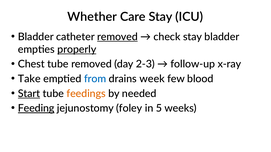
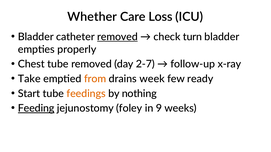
Care Stay: Stay -> Loss
check stay: stay -> turn
properly underline: present -> none
2-3: 2-3 -> 2-7
from colour: blue -> orange
blood: blood -> ready
Start underline: present -> none
needed: needed -> nothing
5: 5 -> 9
